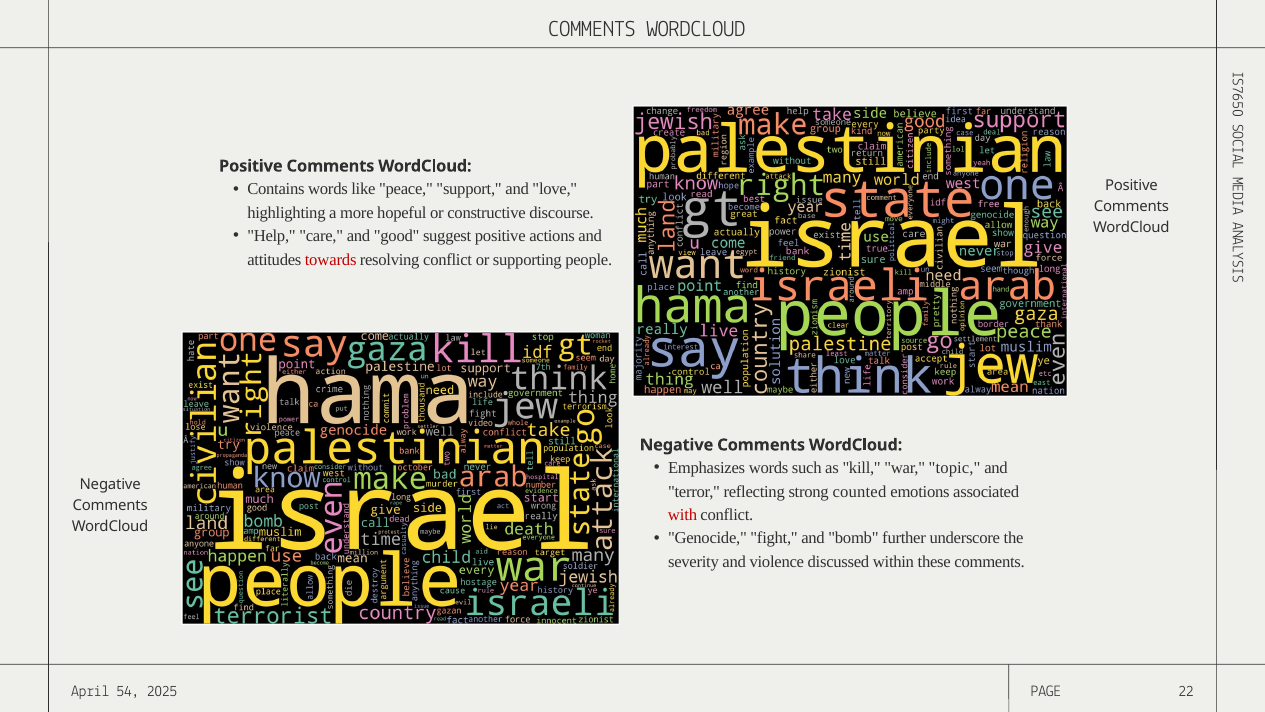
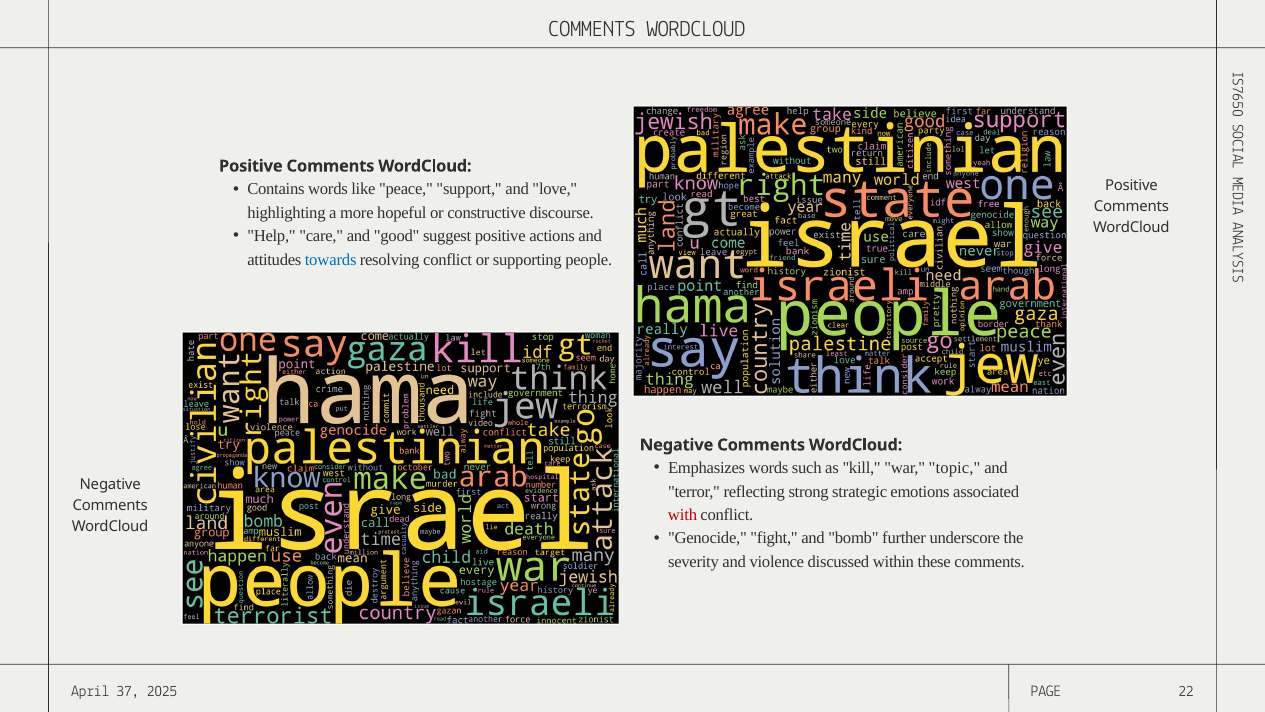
towards colour: red -> blue
counted: counted -> strategic
54: 54 -> 37
